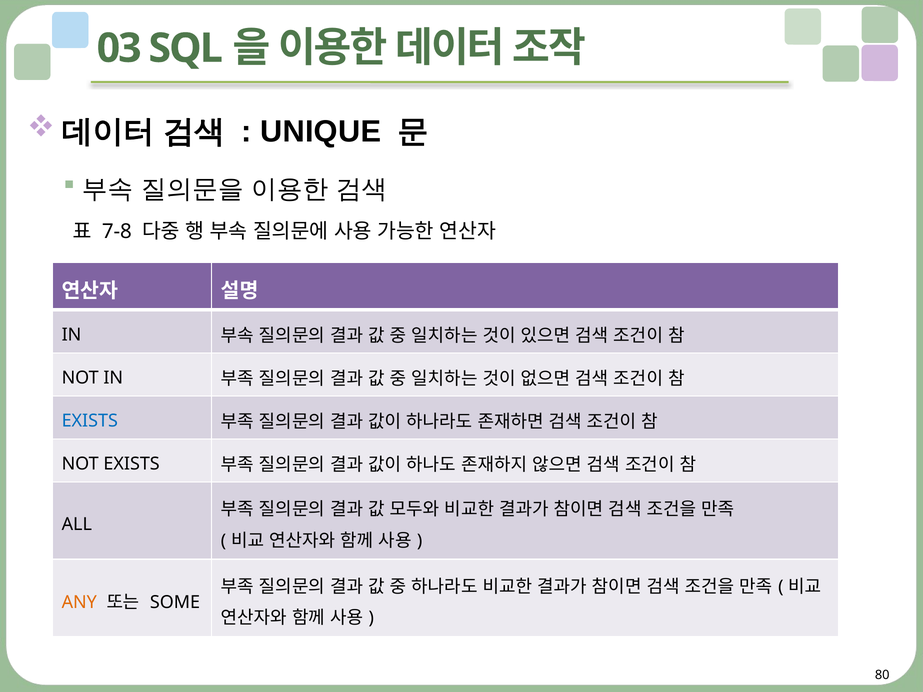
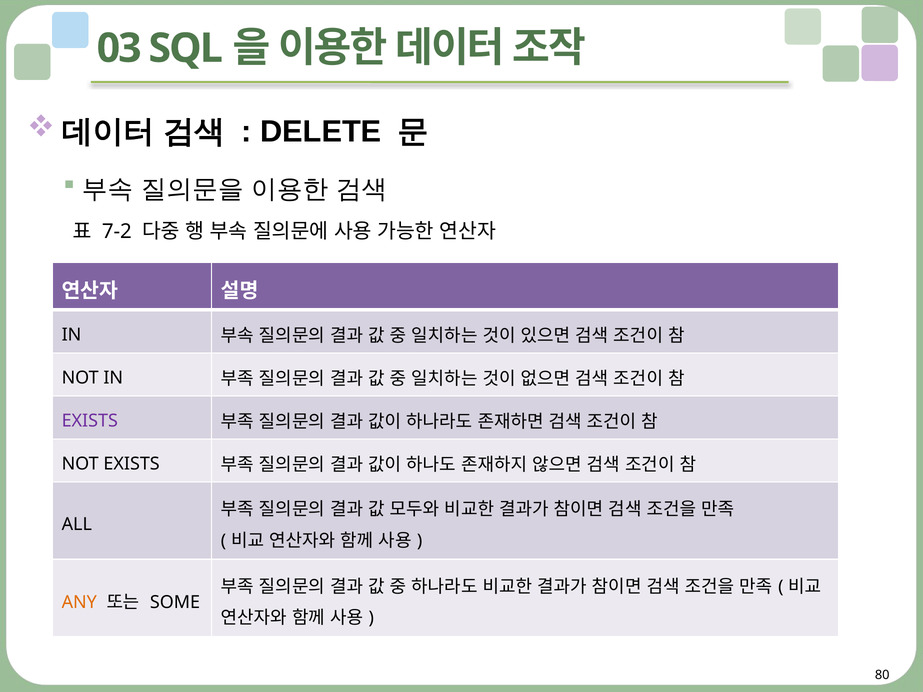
UNIQUE: UNIQUE -> DELETE
7-8: 7-8 -> 7-2
EXISTS at (90, 421) colour: blue -> purple
